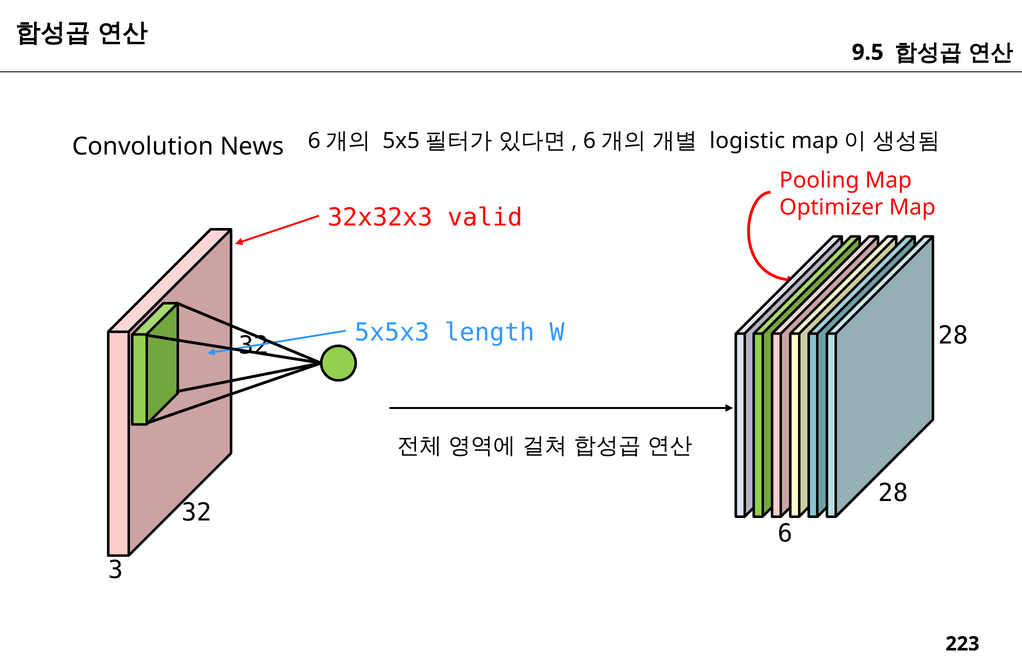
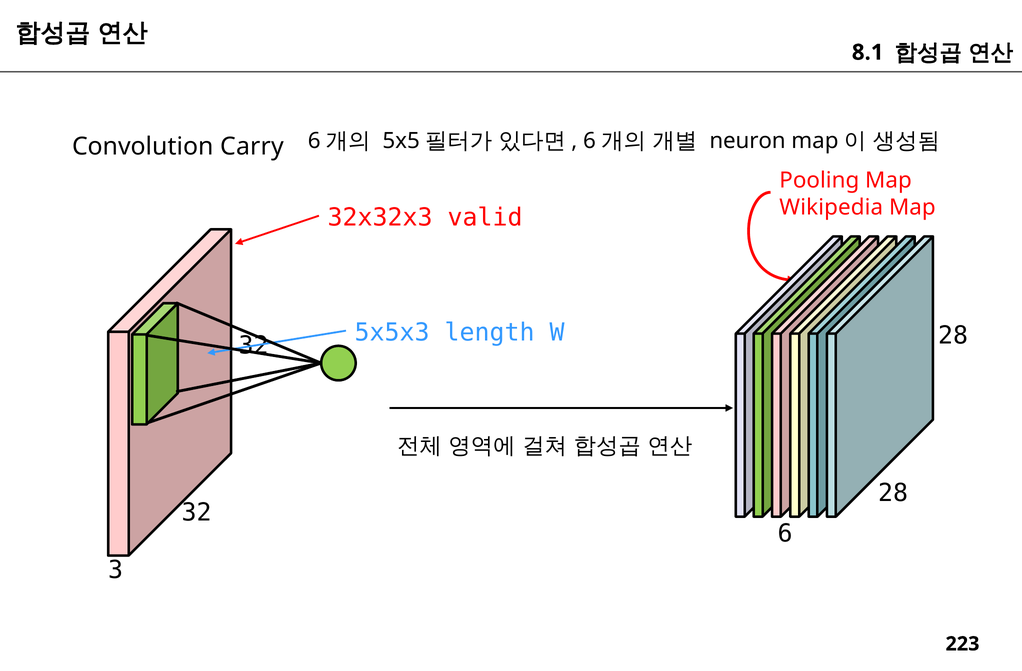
9.5: 9.5 -> 8.1
logistic: logistic -> neuron
News: News -> Carry
Optimizer: Optimizer -> Wikipedia
